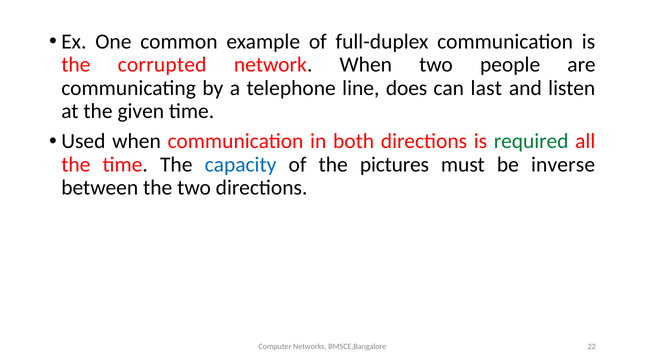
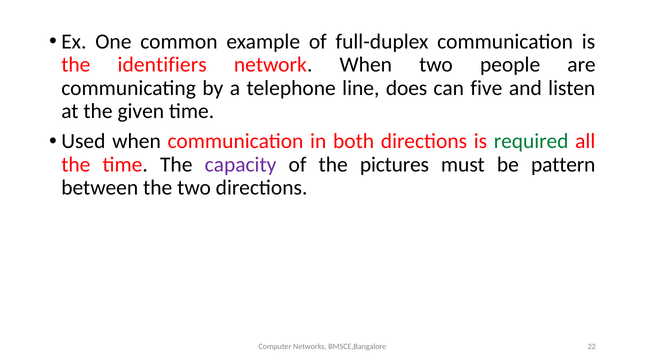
corrupted: corrupted -> identifiers
last: last -> five
capacity colour: blue -> purple
inverse: inverse -> pattern
